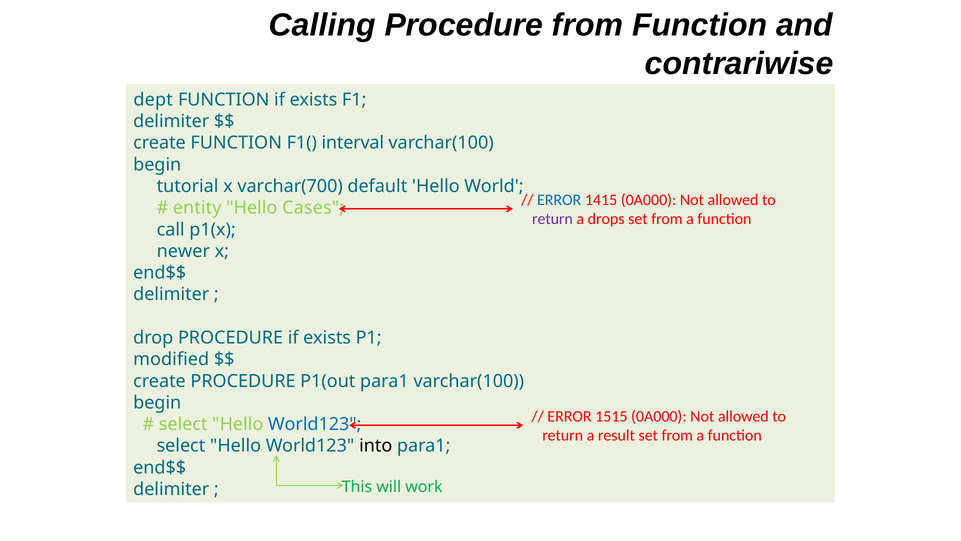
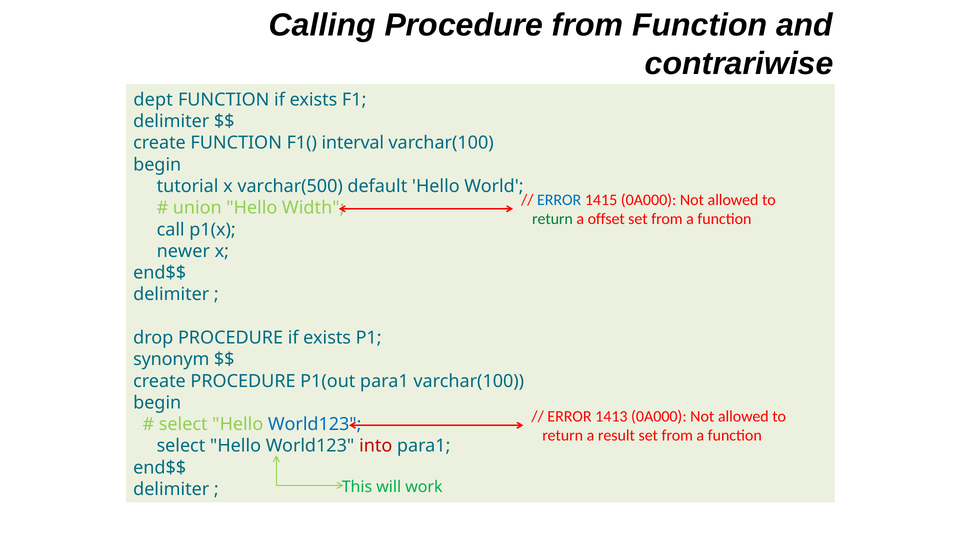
varchar(700: varchar(700 -> varchar(500
entity: entity -> union
Cases: Cases -> Width
return at (552, 219) colour: purple -> green
drops: drops -> offset
modified: modified -> synonym
1515: 1515 -> 1413
into colour: black -> red
